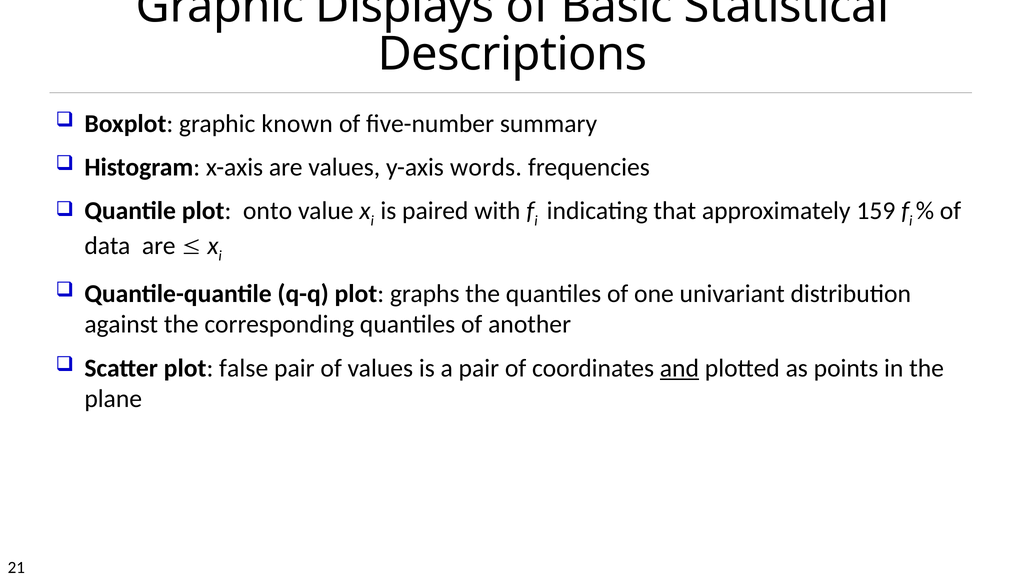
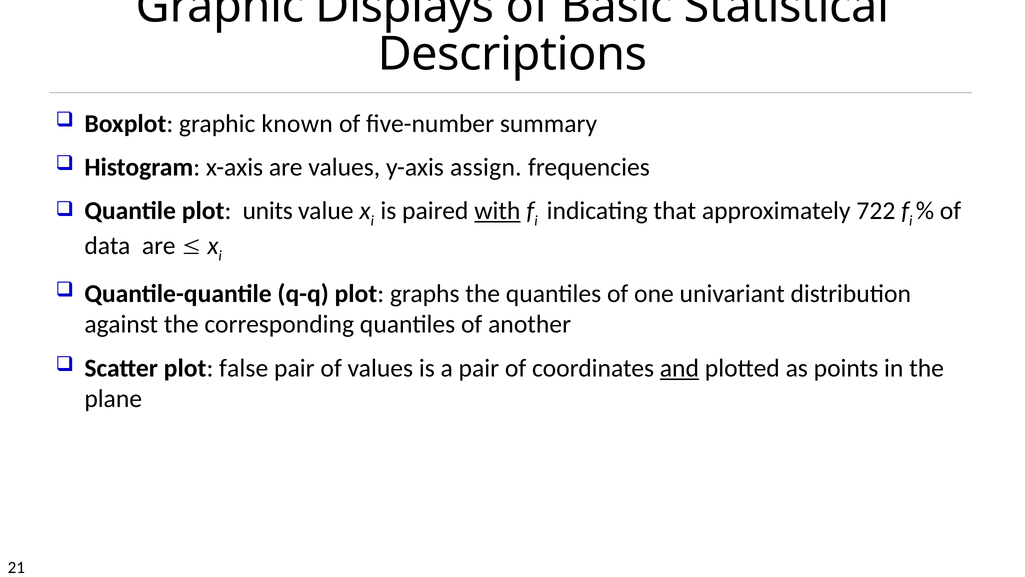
words: words -> assign
onto: onto -> units
with underline: none -> present
159: 159 -> 722
